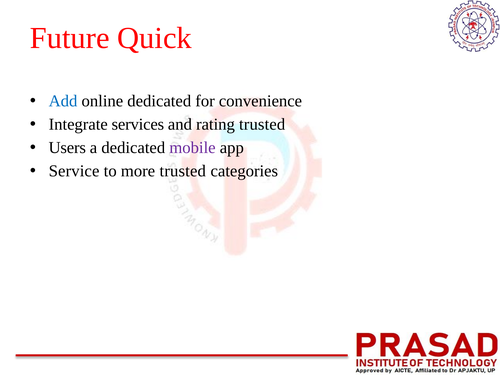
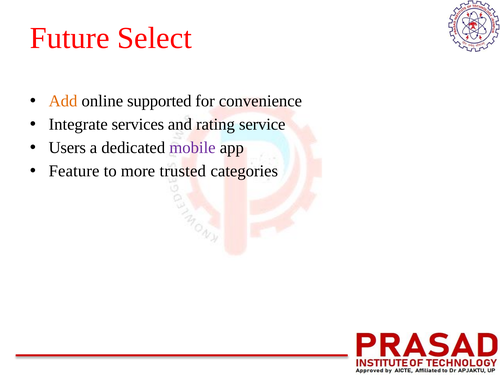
Quick: Quick -> Select
Add colour: blue -> orange
online dedicated: dedicated -> supported
rating trusted: trusted -> service
Service: Service -> Feature
